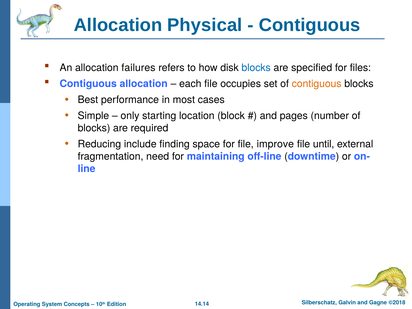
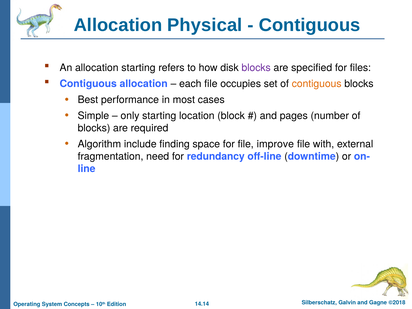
allocation failures: failures -> starting
blocks at (256, 68) colour: blue -> purple
Reducing: Reducing -> Algorithm
until: until -> with
maintaining: maintaining -> redundancy
